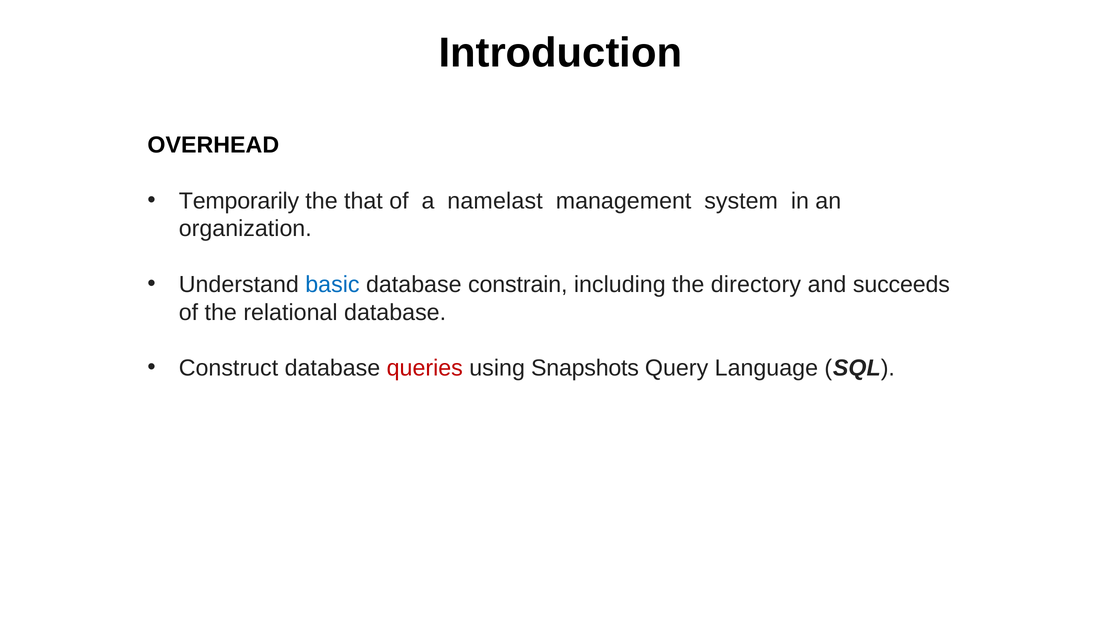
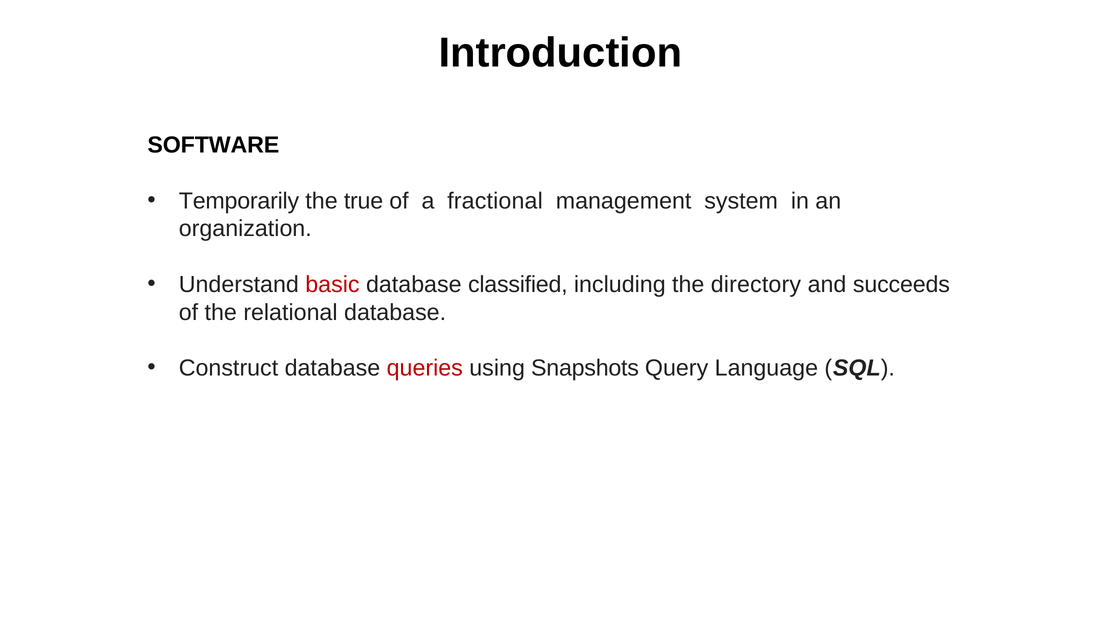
OVERHEAD: OVERHEAD -> SOFTWARE
that: that -> true
namelast: namelast -> fractional
basic colour: blue -> red
constrain: constrain -> classified
